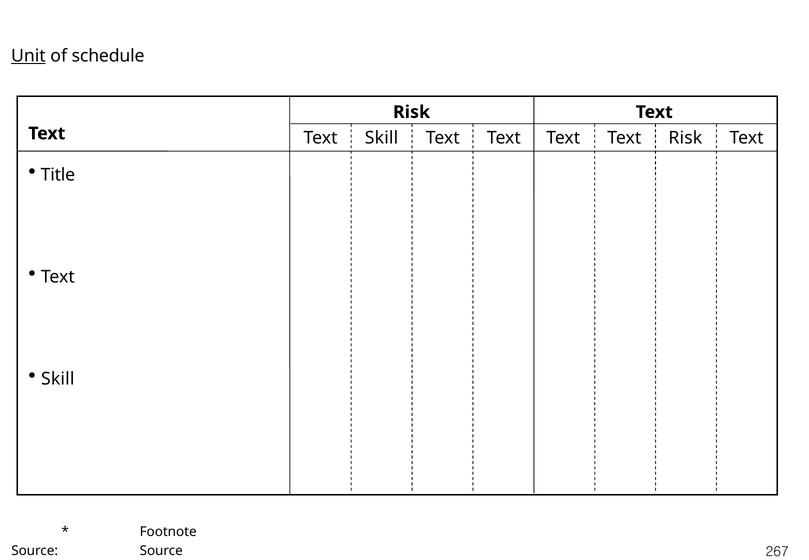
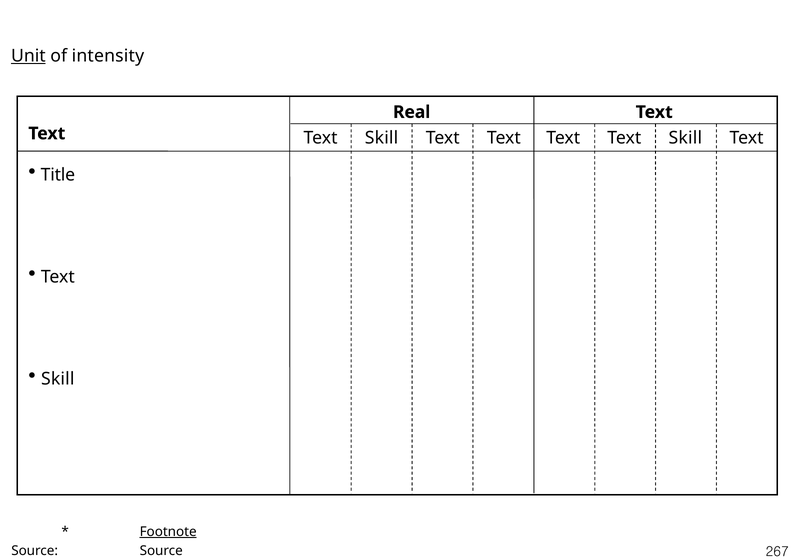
schedule: schedule -> intensity
Risk at (412, 112): Risk -> Real
Risk at (685, 138): Risk -> Skill
Footnote underline: none -> present
